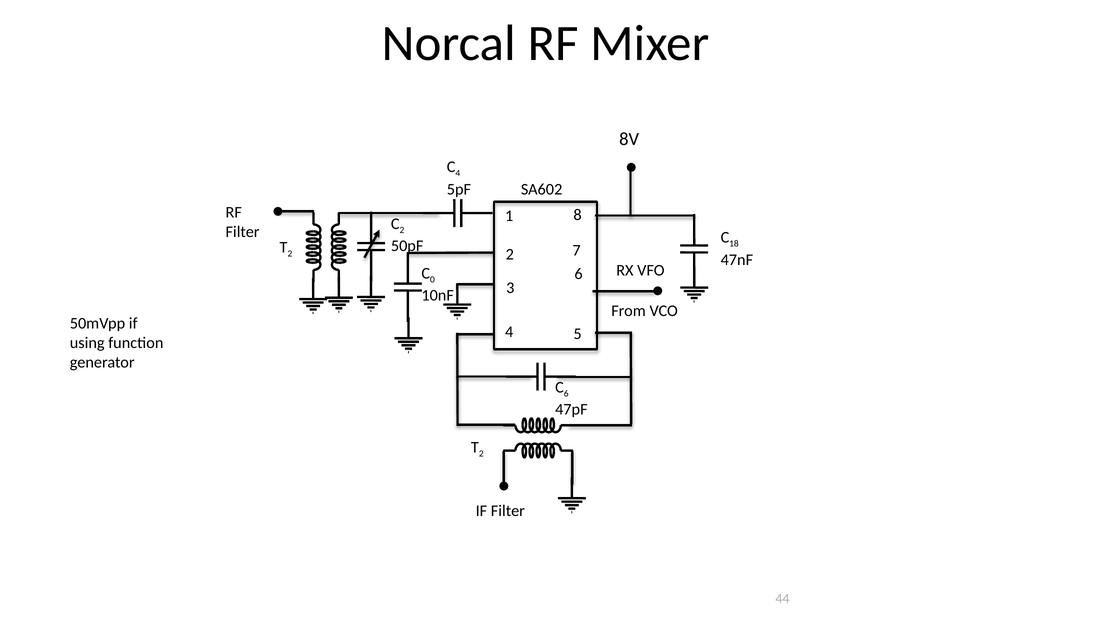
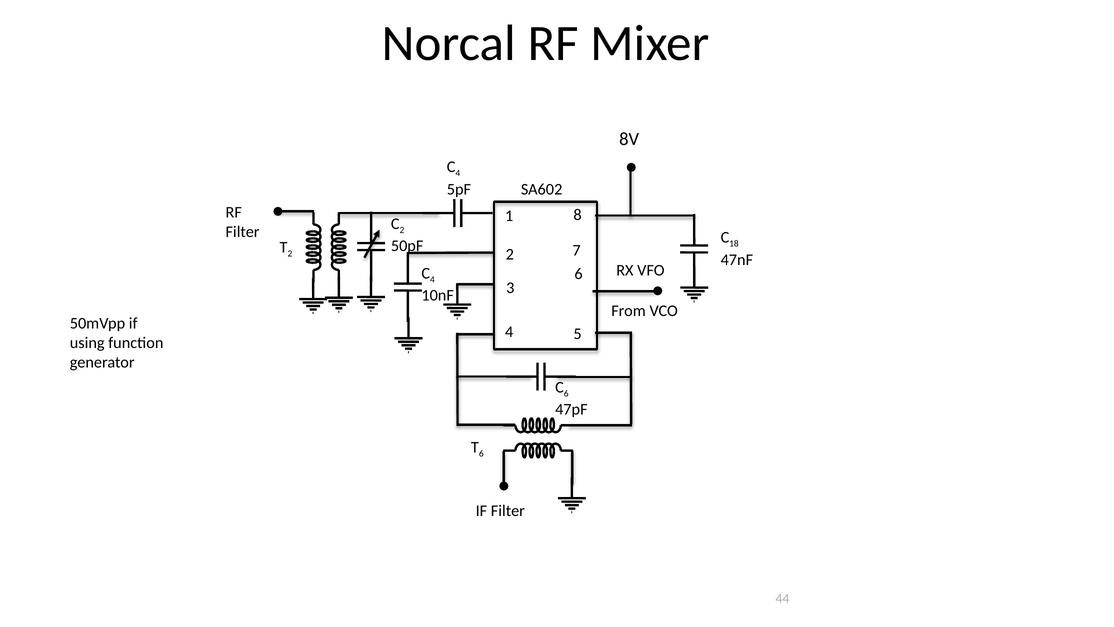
0 at (432, 280): 0 -> 4
2 at (481, 454): 2 -> 6
